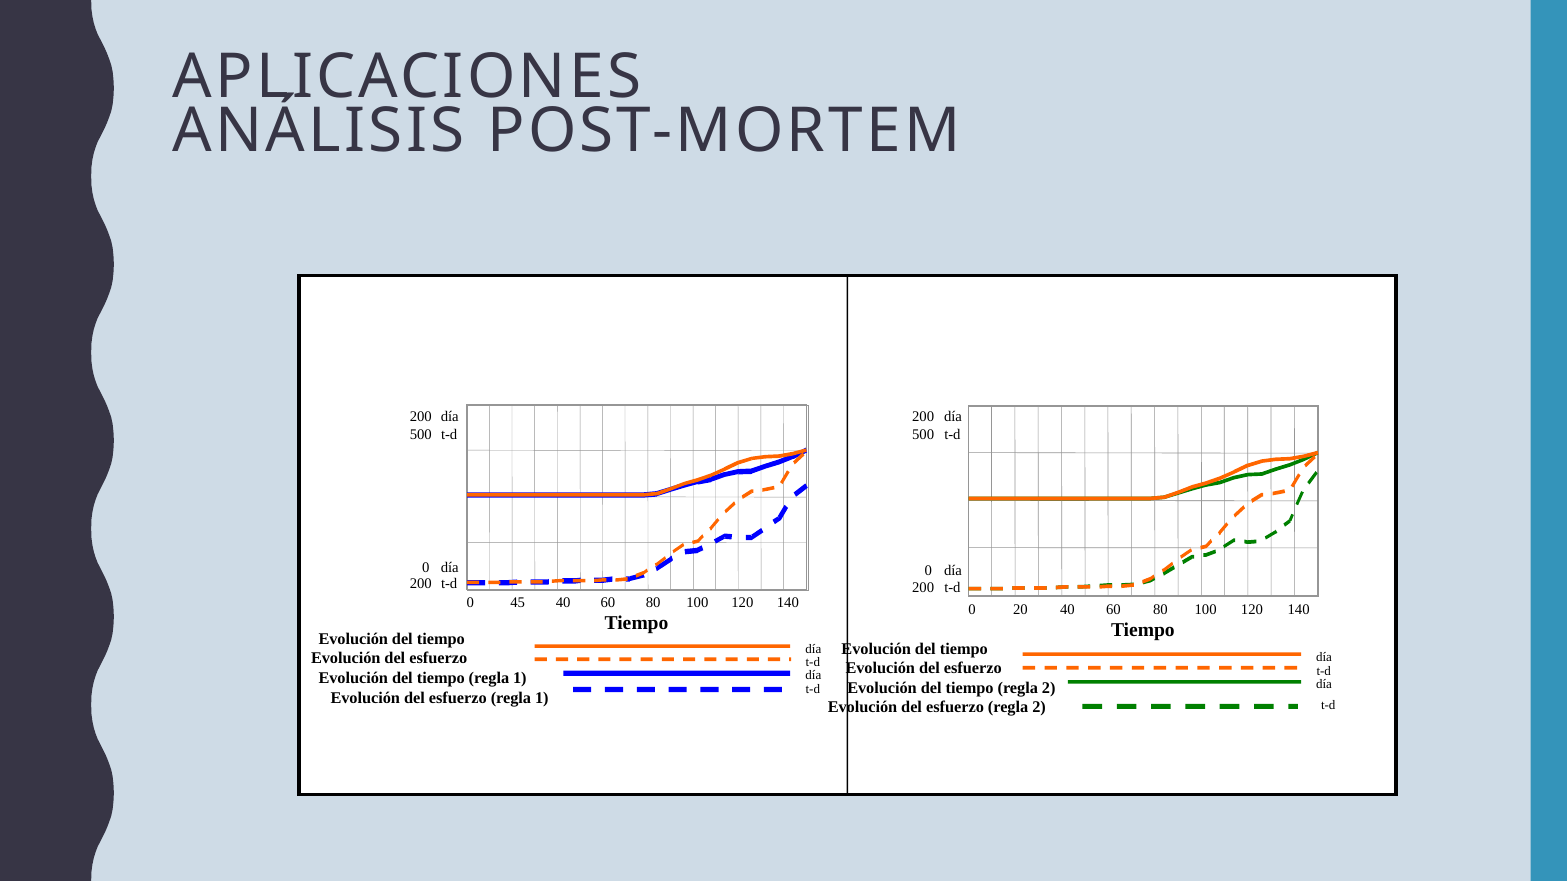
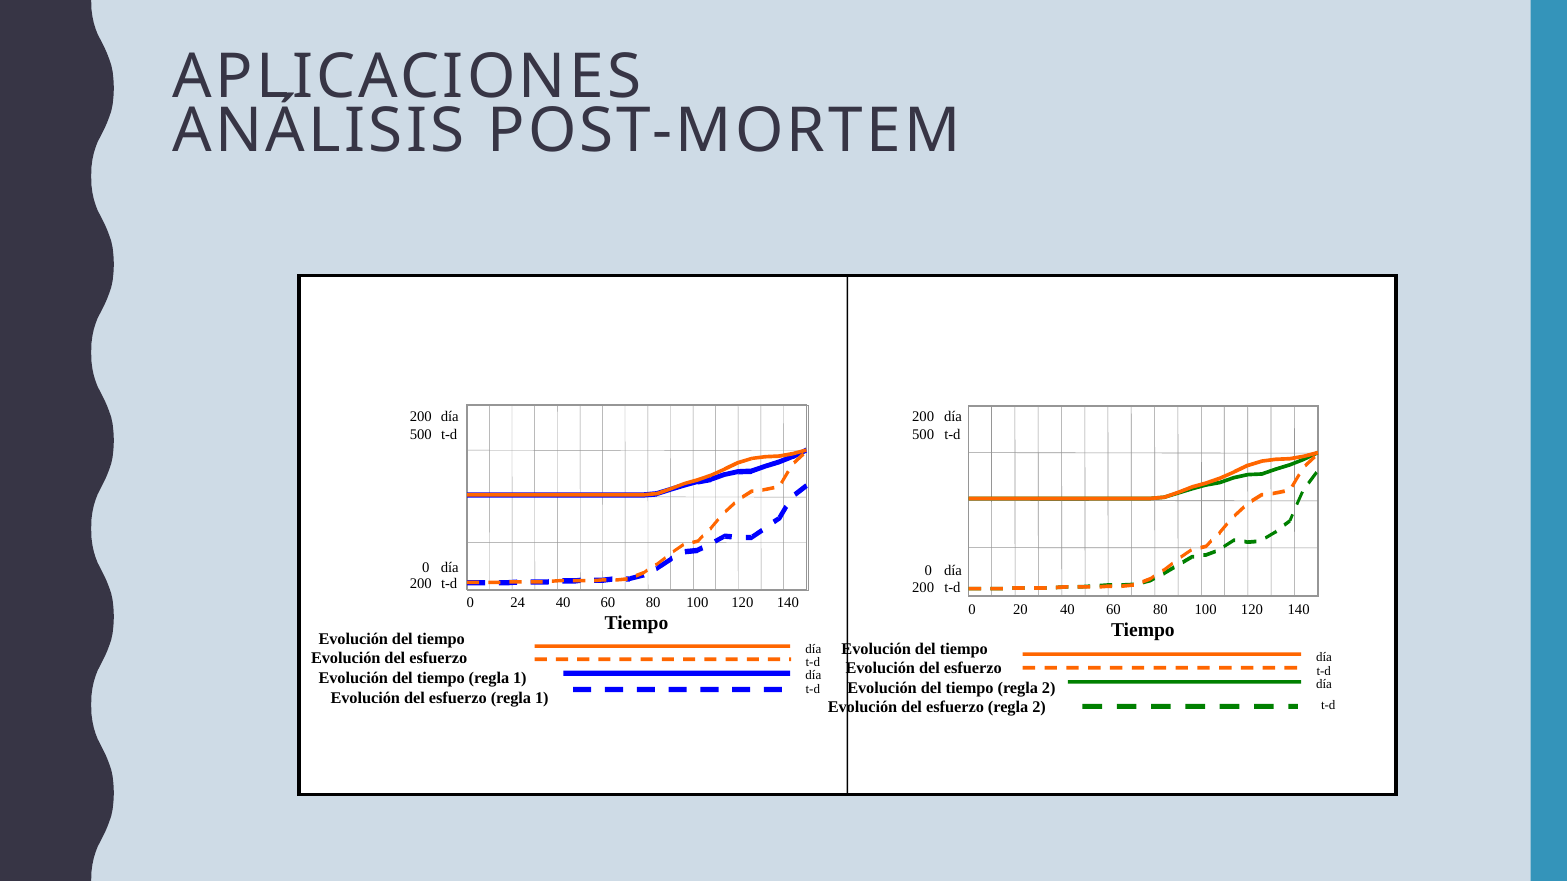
45: 45 -> 24
